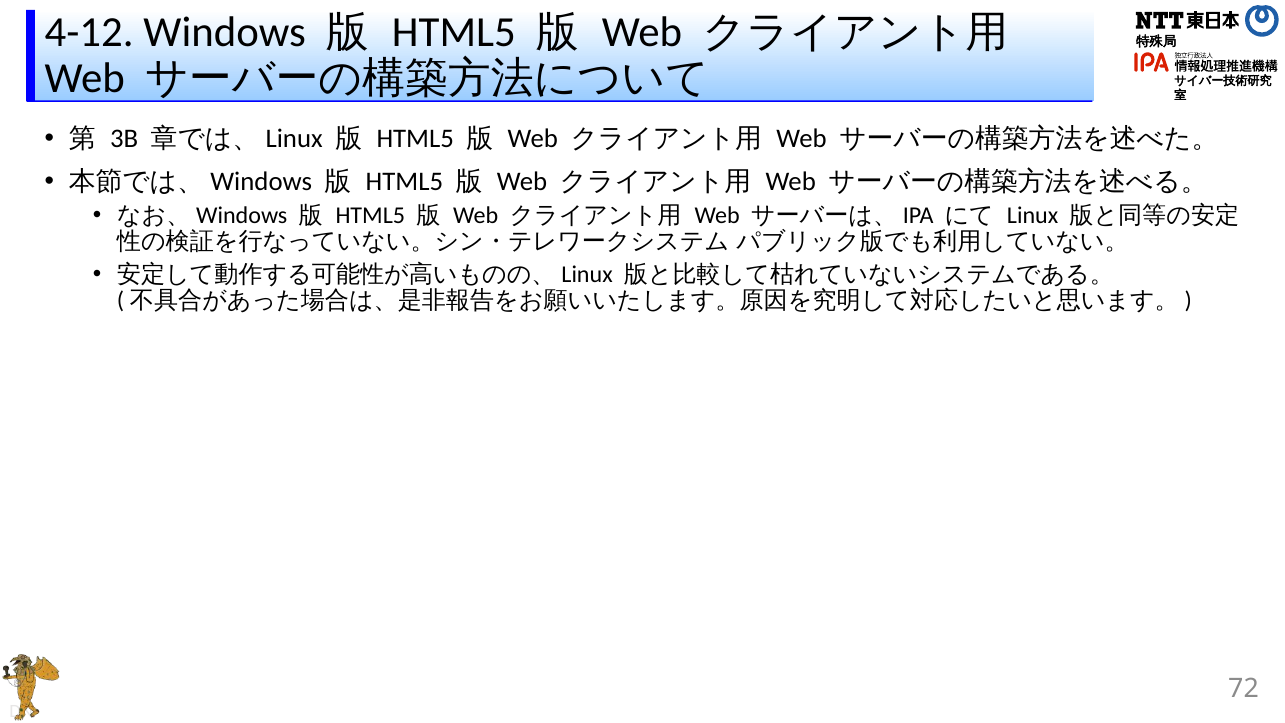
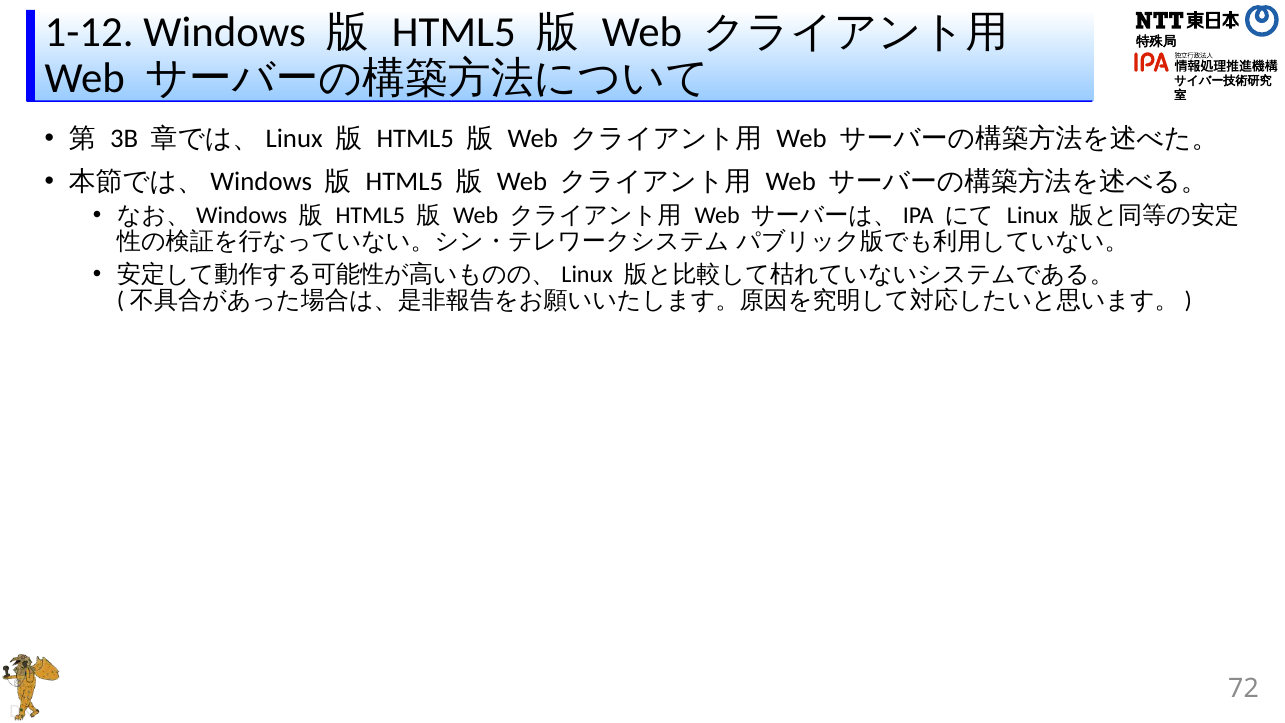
4-12: 4-12 -> 1-12
